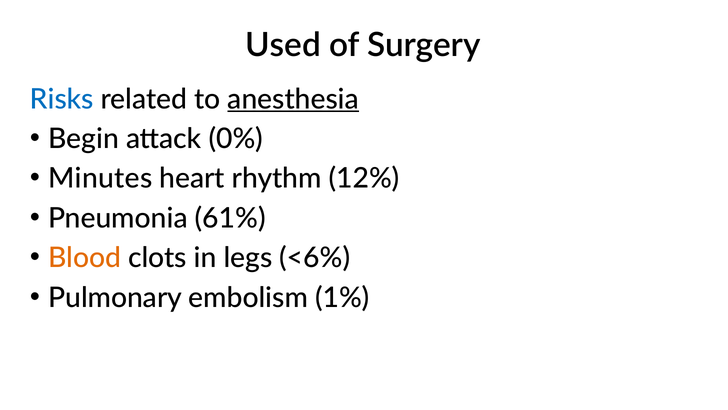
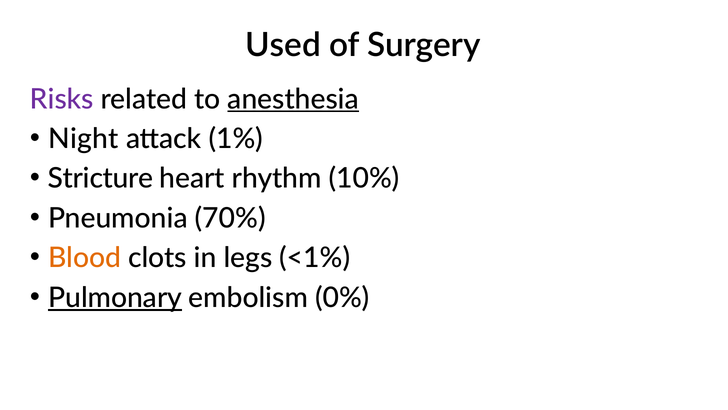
Risks colour: blue -> purple
Begin: Begin -> Night
0%: 0% -> 1%
Minutes: Minutes -> Stricture
12%: 12% -> 10%
61%: 61% -> 70%
<6%: <6% -> <1%
Pulmonary underline: none -> present
1%: 1% -> 0%
